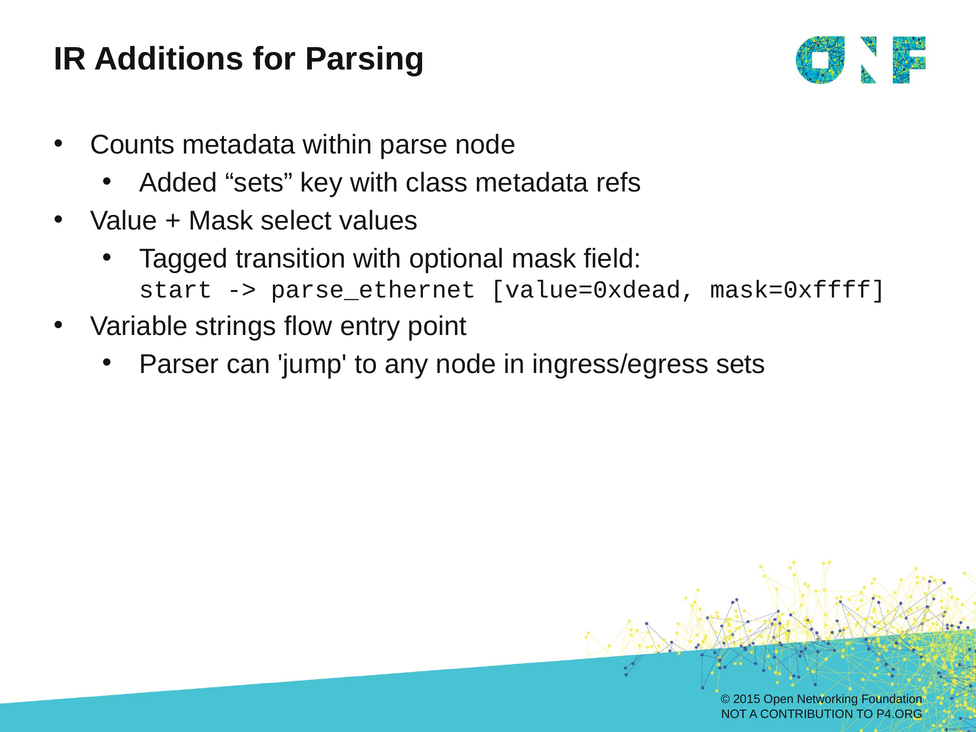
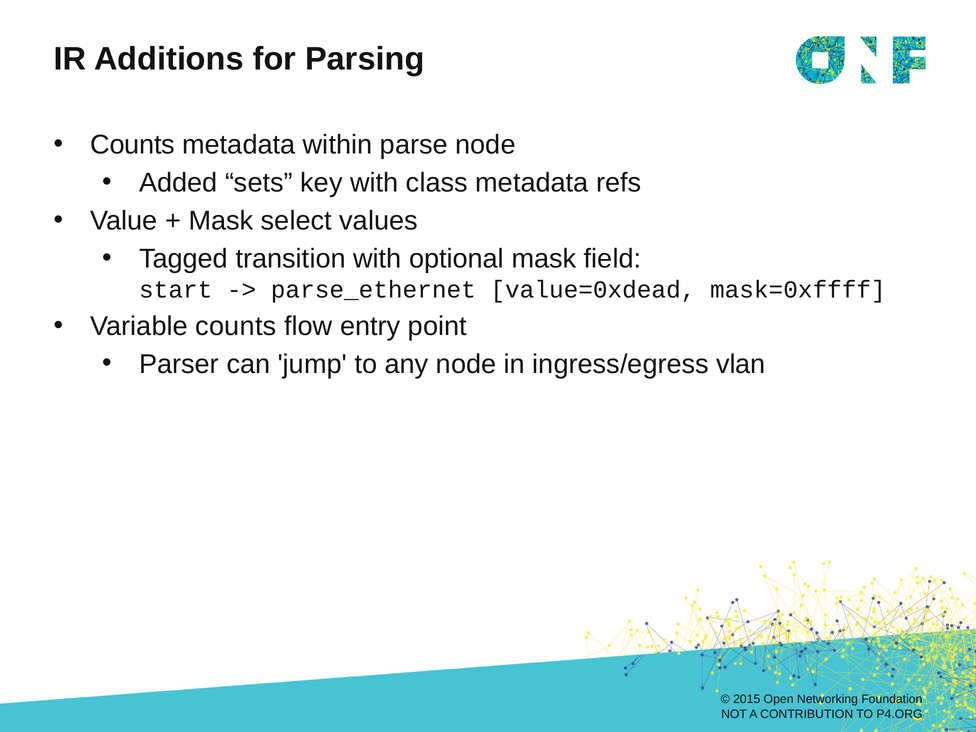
Variable strings: strings -> counts
ingress/egress sets: sets -> vlan
